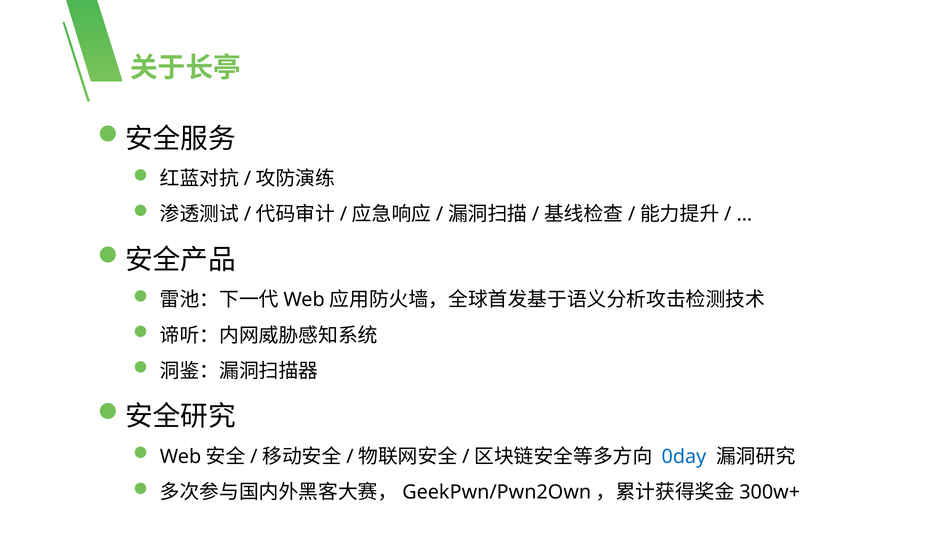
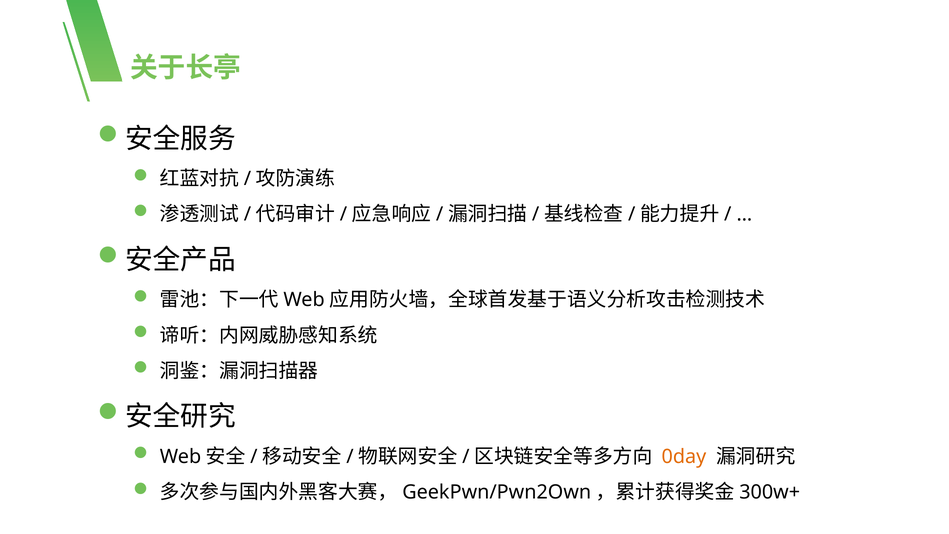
0day colour: blue -> orange
